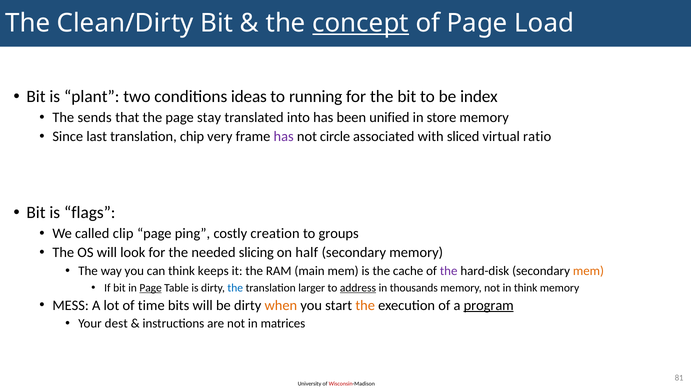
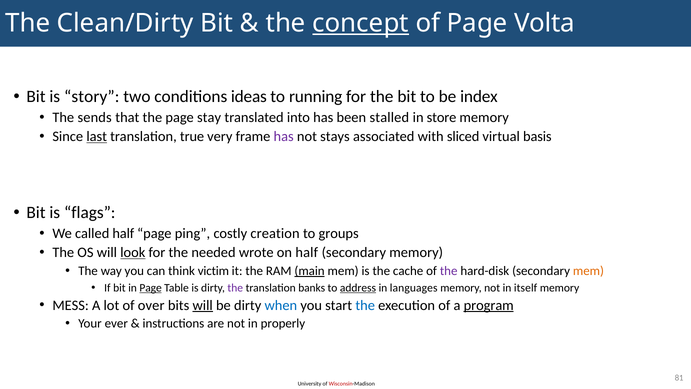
Load: Load -> Volta
plant: plant -> story
unified: unified -> stalled
last underline: none -> present
chip: chip -> true
circle: circle -> stays
ratio: ratio -> basis
called clip: clip -> half
look underline: none -> present
slicing: slicing -> wrote
keeps: keeps -> victim
main underline: none -> present
the at (235, 287) colour: blue -> purple
larger: larger -> banks
thousands: thousands -> languages
in think: think -> itself
time: time -> over
will at (203, 305) underline: none -> present
when colour: orange -> blue
the at (365, 305) colour: orange -> blue
dest: dest -> ever
matrices: matrices -> properly
